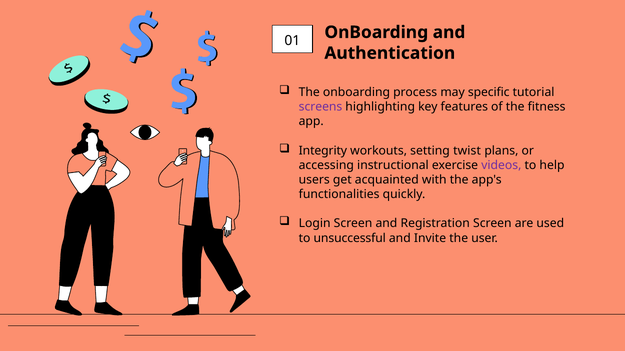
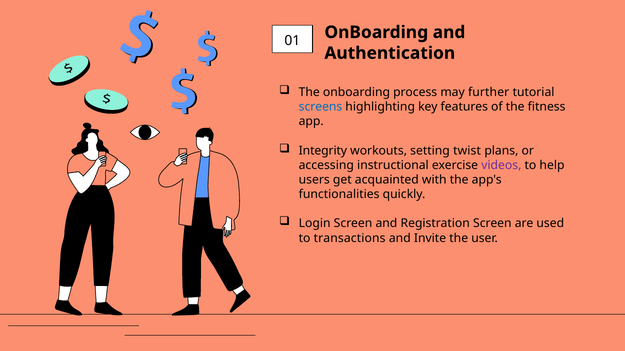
specific: specific -> further
screens colour: purple -> blue
unsuccessful: unsuccessful -> transactions
